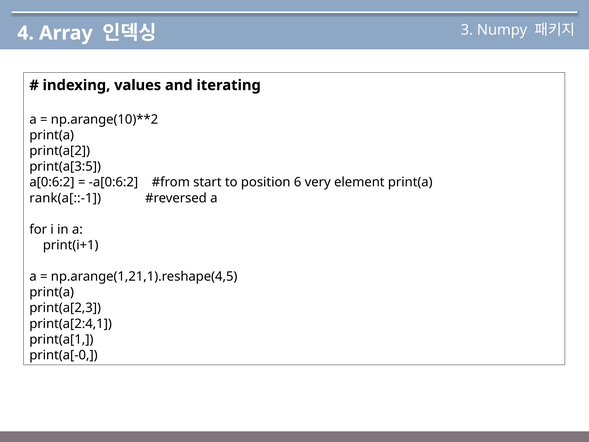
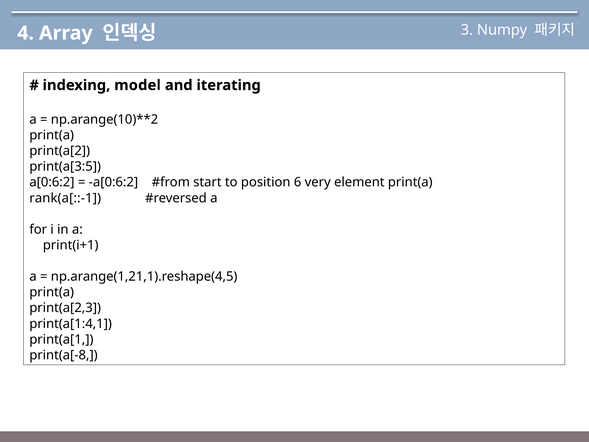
values: values -> model
print(a[2:4,1: print(a[2:4,1 -> print(a[1:4,1
print(a[-0: print(a[-0 -> print(a[-8
